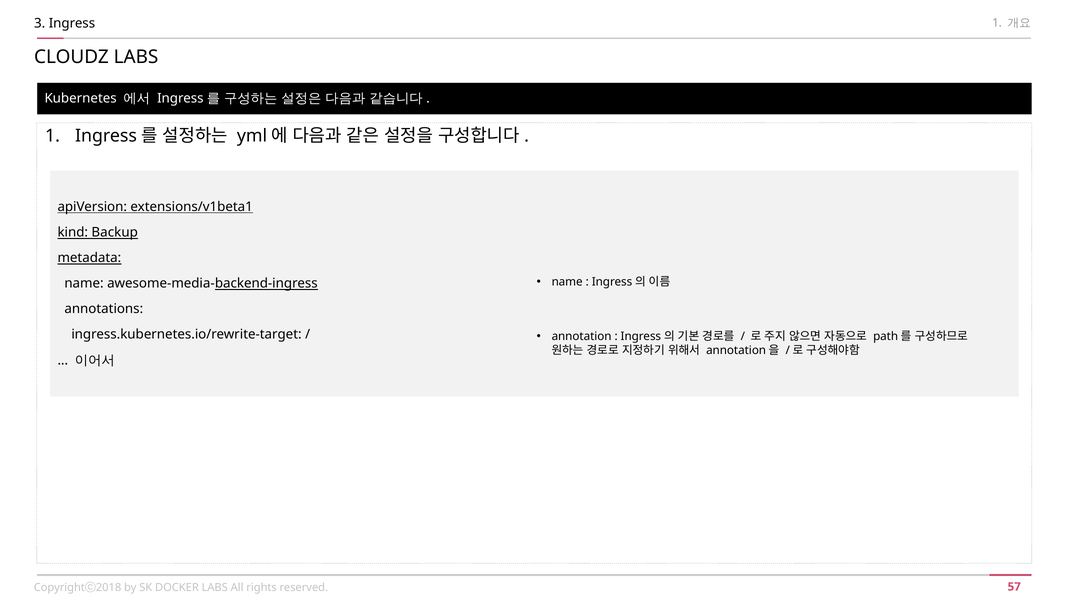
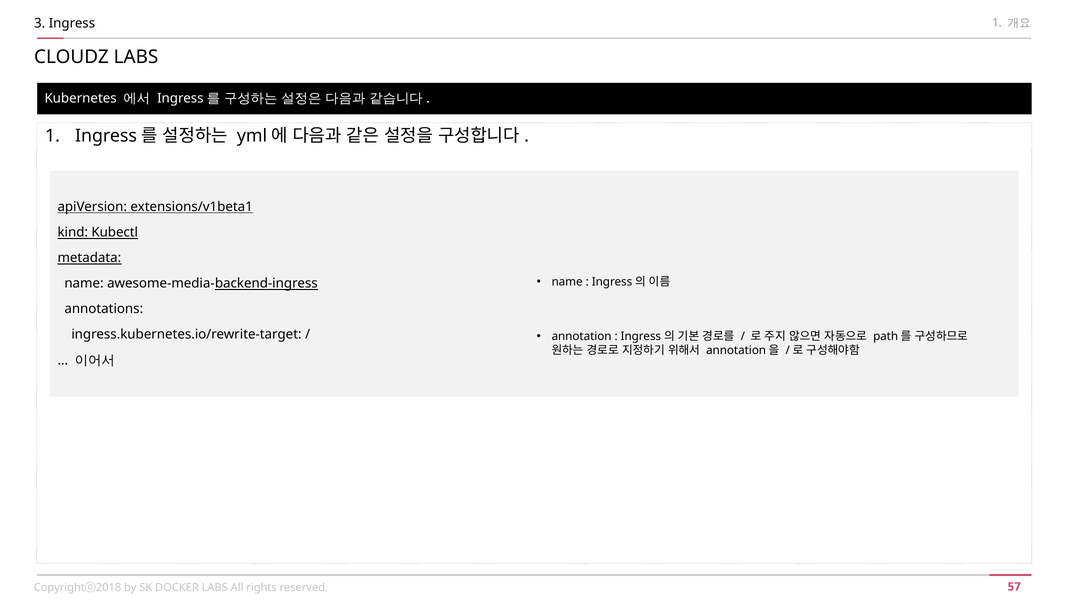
Backup: Backup -> Kubectl
